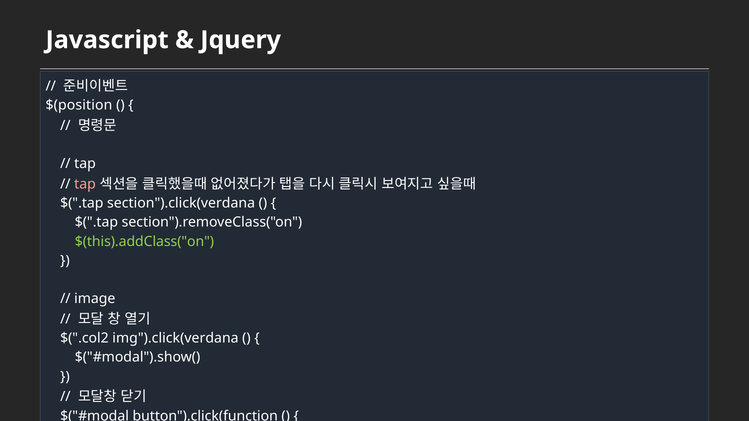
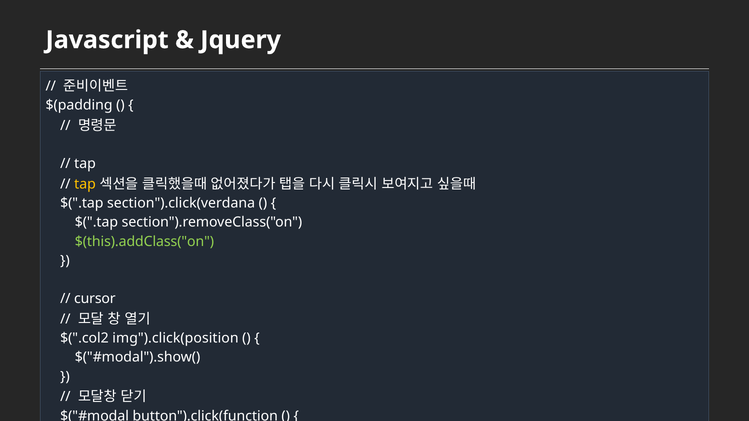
$(position: $(position -> $(padding
tap at (85, 184) colour: pink -> yellow
image: image -> cursor
img").click(verdana: img").click(verdana -> img").click(position
